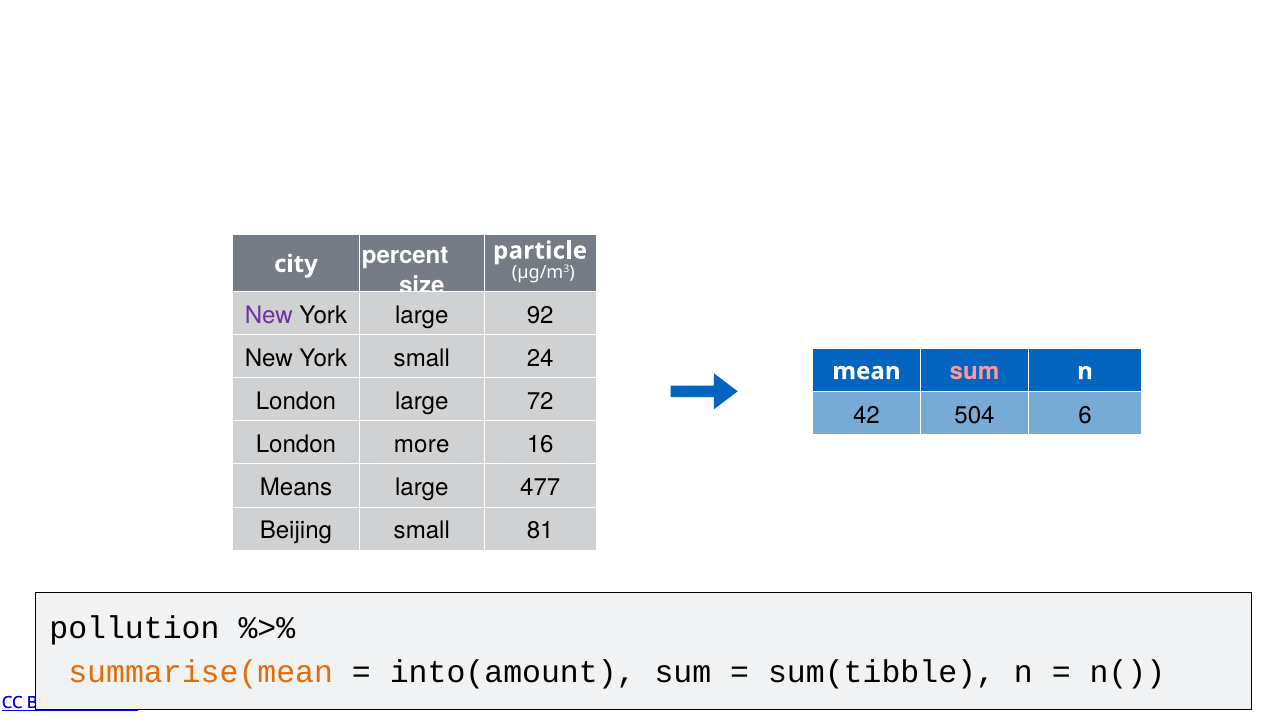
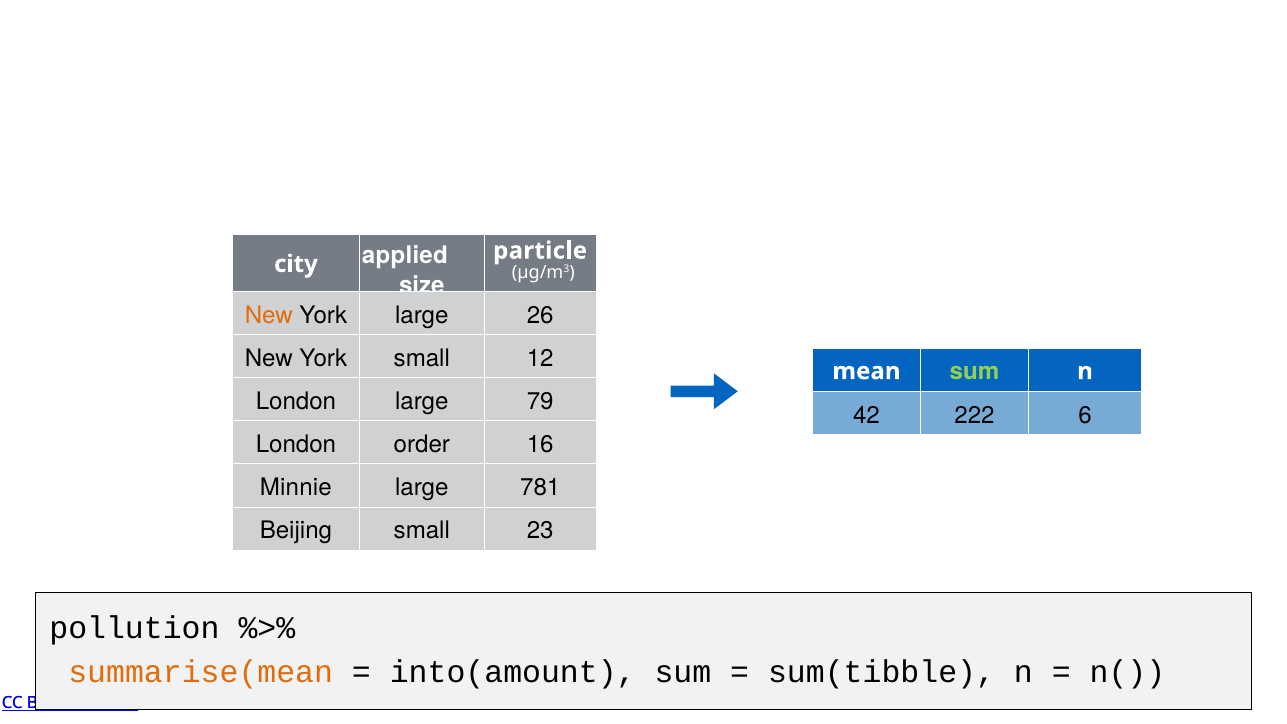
percent: percent -> applied
New at (269, 315) colour: purple -> orange
92: 92 -> 26
24: 24 -> 12
sum at (975, 372) colour: pink -> light green
72: 72 -> 79
504: 504 -> 222
more: more -> order
Means: Means -> Minnie
477: 477 -> 781
81: 81 -> 23
